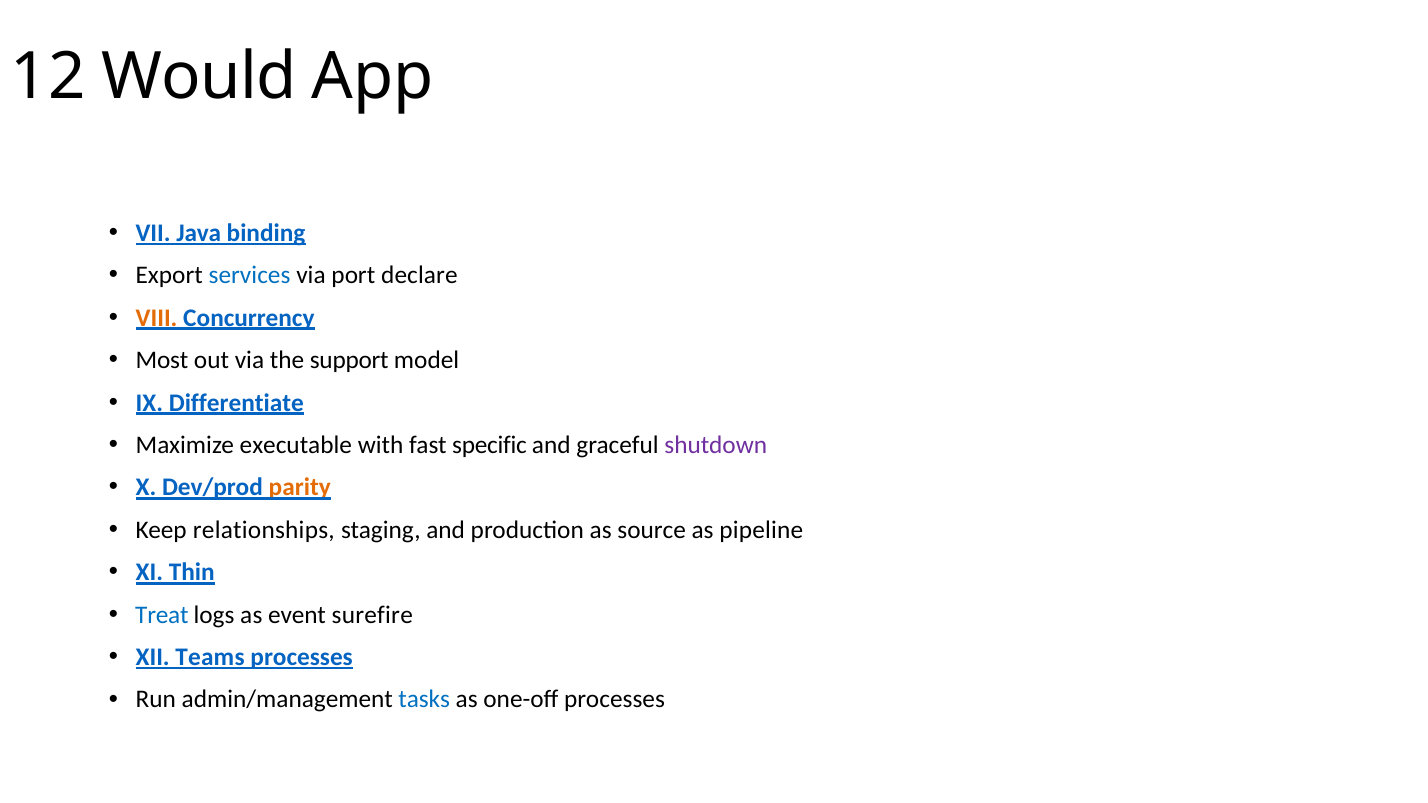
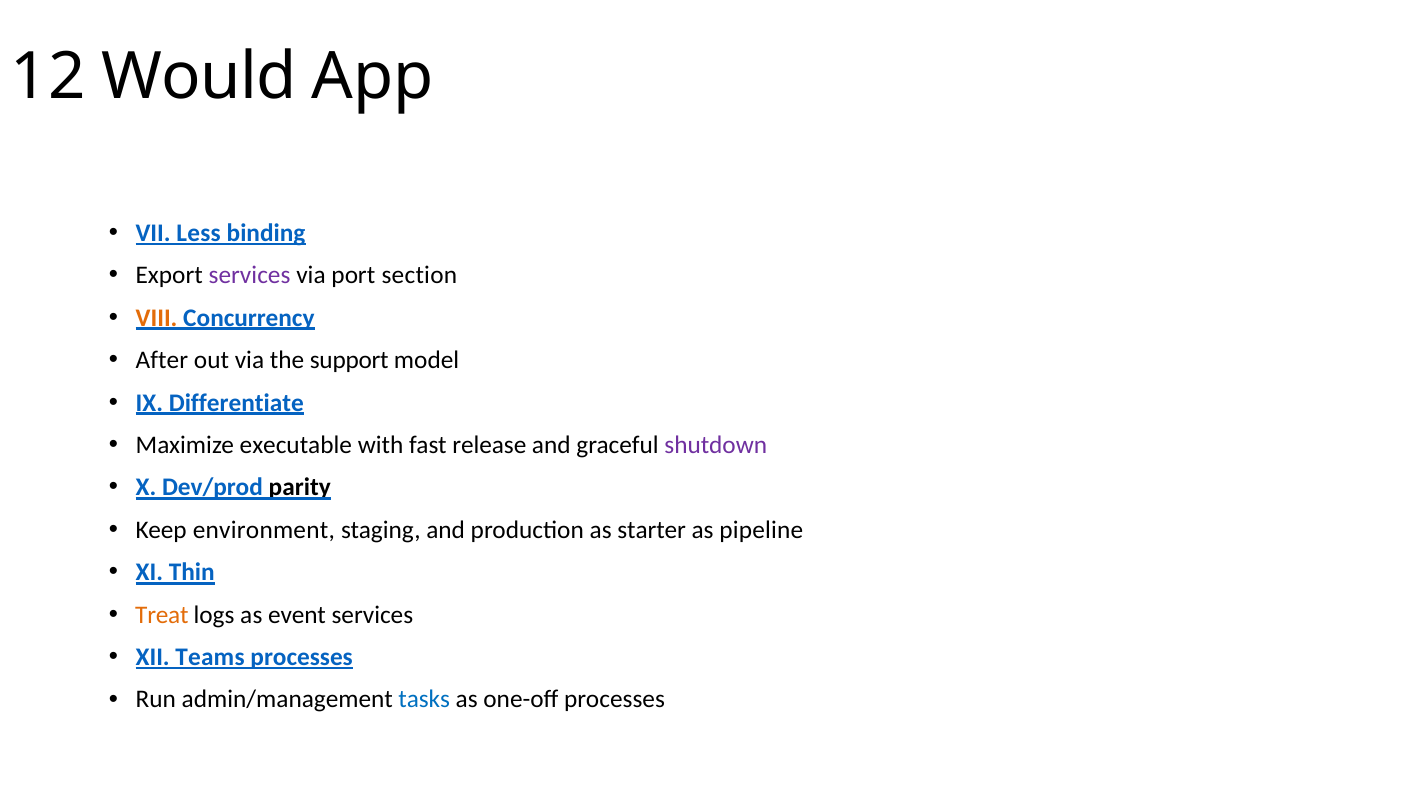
Java: Java -> Less
services at (250, 275) colour: blue -> purple
declare: declare -> section
Most: Most -> After
specific: specific -> release
parity colour: orange -> black
relationships: relationships -> environment
source: source -> starter
Treat colour: blue -> orange
event surefire: surefire -> services
